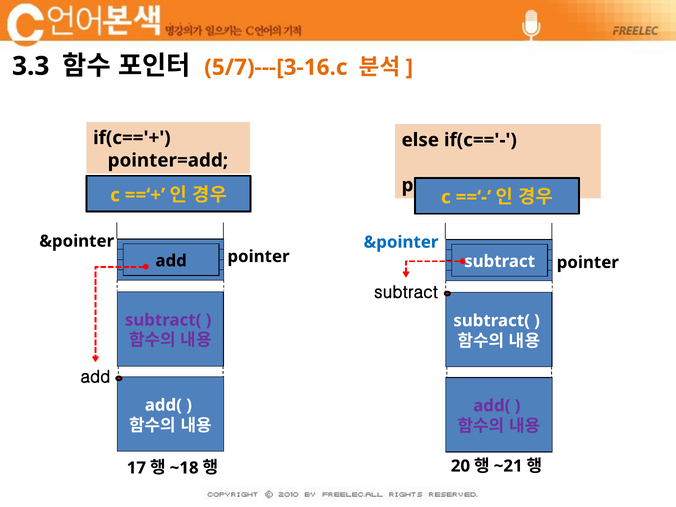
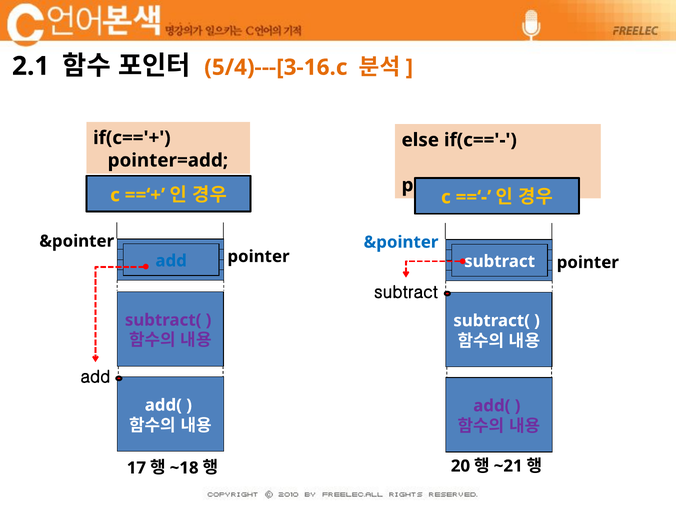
3.3: 3.3 -> 2.1
5/7)---[3-16.c: 5/7)---[3-16.c -> 5/4)---[3-16.c
add at (171, 261) colour: black -> blue
